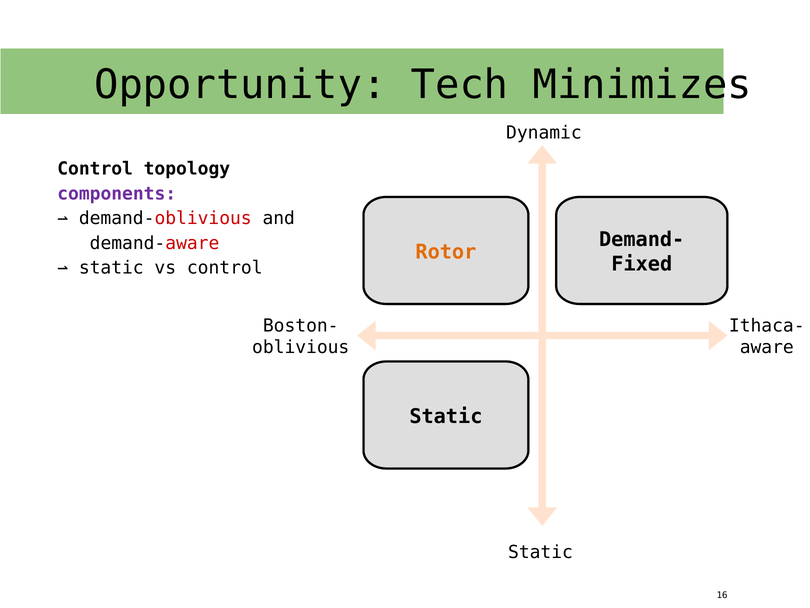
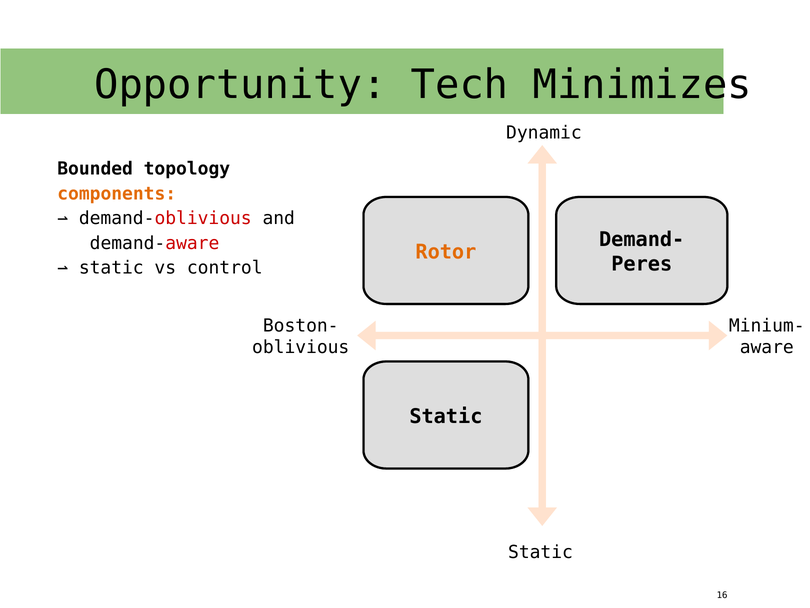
Control at (95, 169): Control -> Bounded
components colour: purple -> orange
Fixed: Fixed -> Peres
Ithaca-: Ithaca- -> Minium-
